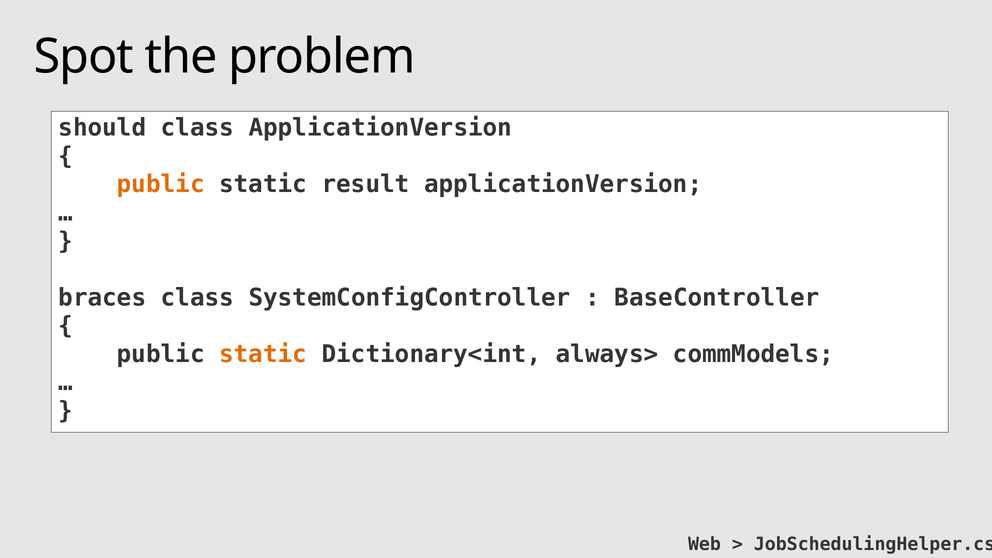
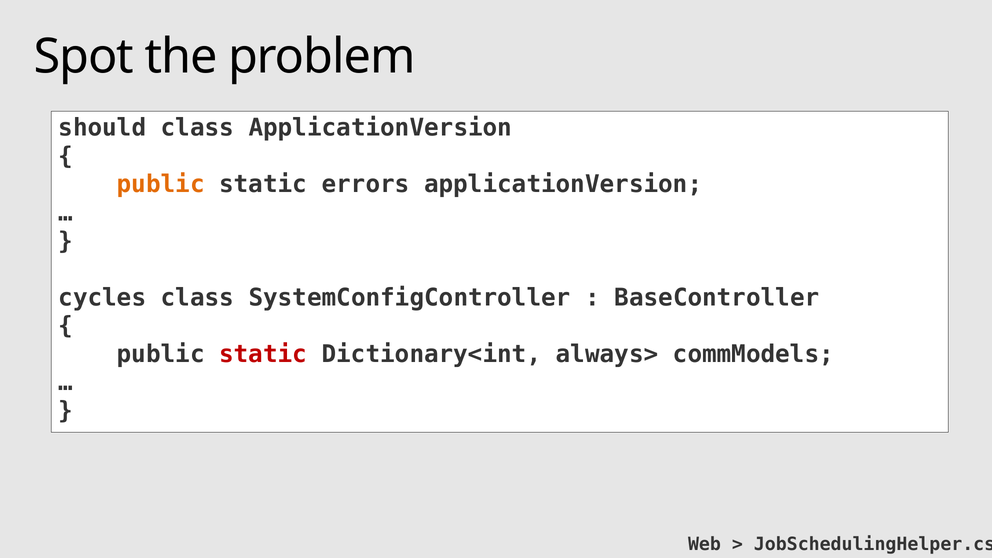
result: result -> errors
braces: braces -> cycles
static at (263, 354) colour: orange -> red
